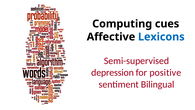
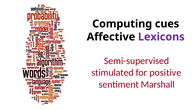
Lexicons colour: blue -> purple
depression: depression -> stimulated
Bilingual: Bilingual -> Marshall
